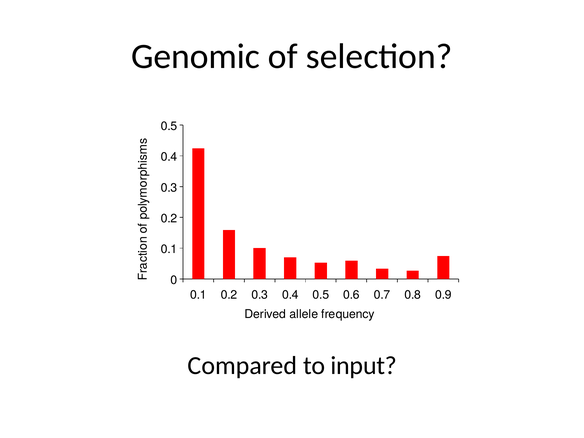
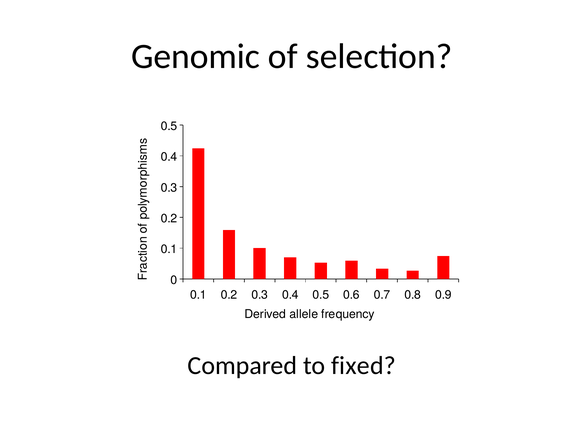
input: input -> fixed
